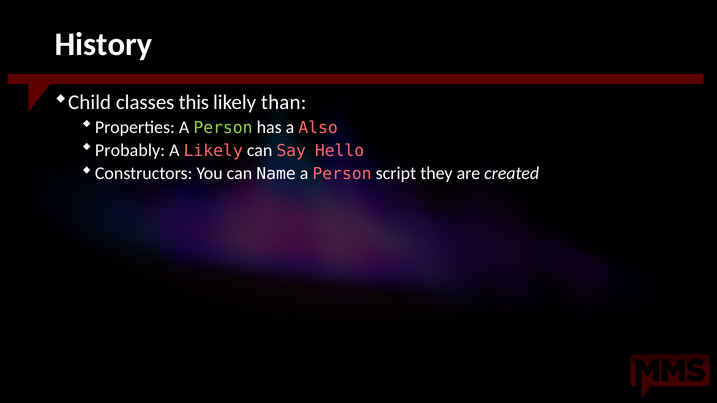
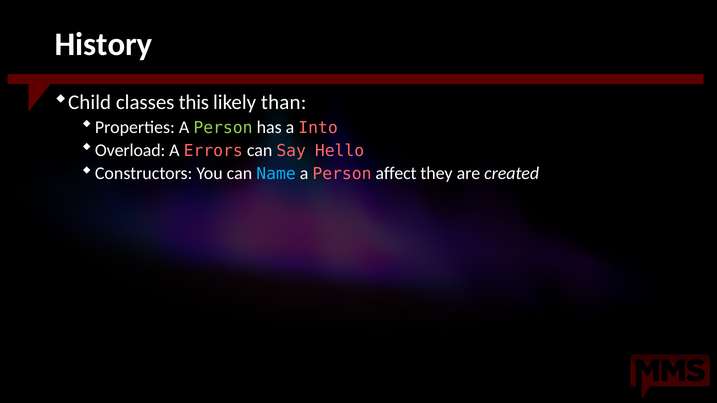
Also: Also -> Into
Probably: Probably -> Overload
A Likely: Likely -> Errors
Name colour: white -> light blue
script: script -> affect
